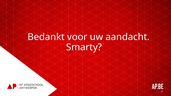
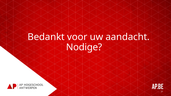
Smarty: Smarty -> Nodige
